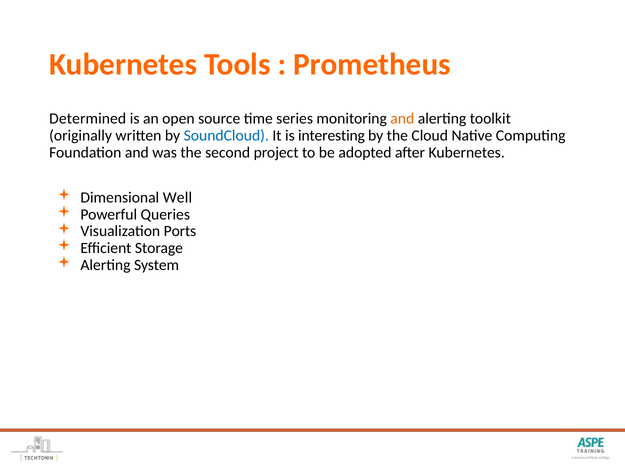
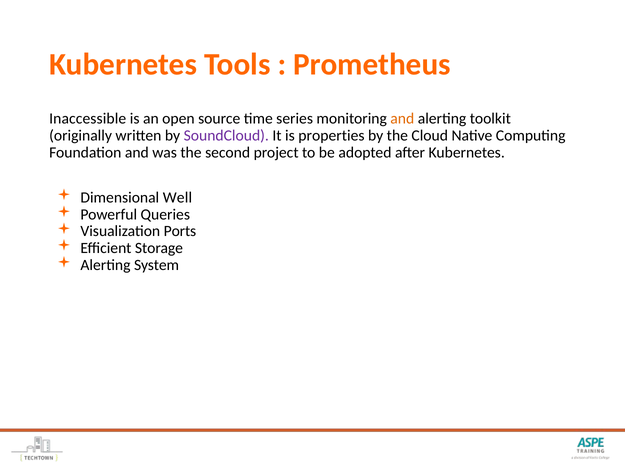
Determined: Determined -> Inaccessible
SoundCloud colour: blue -> purple
interesting: interesting -> properties
